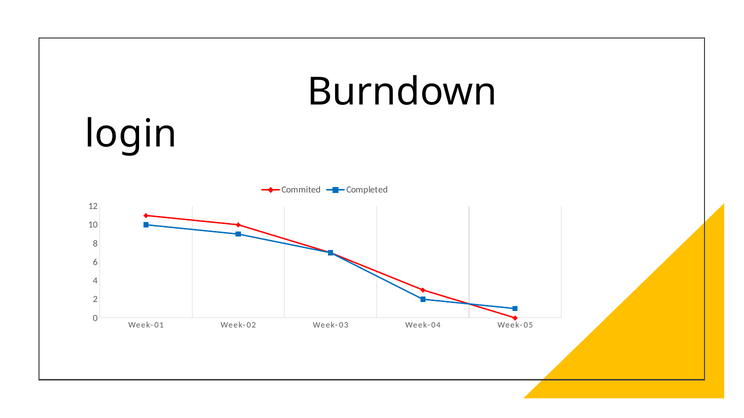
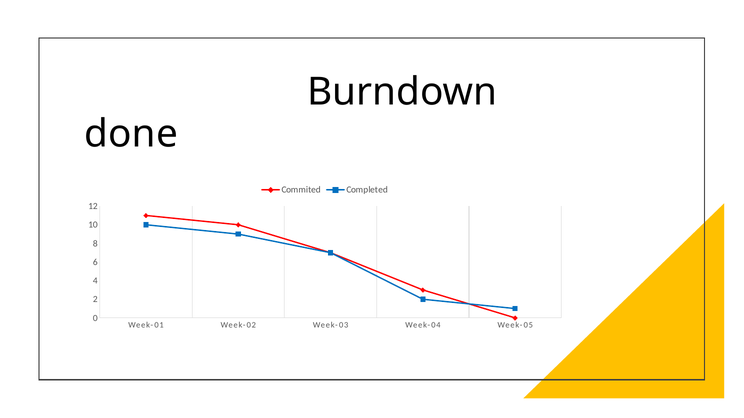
login: login -> done
